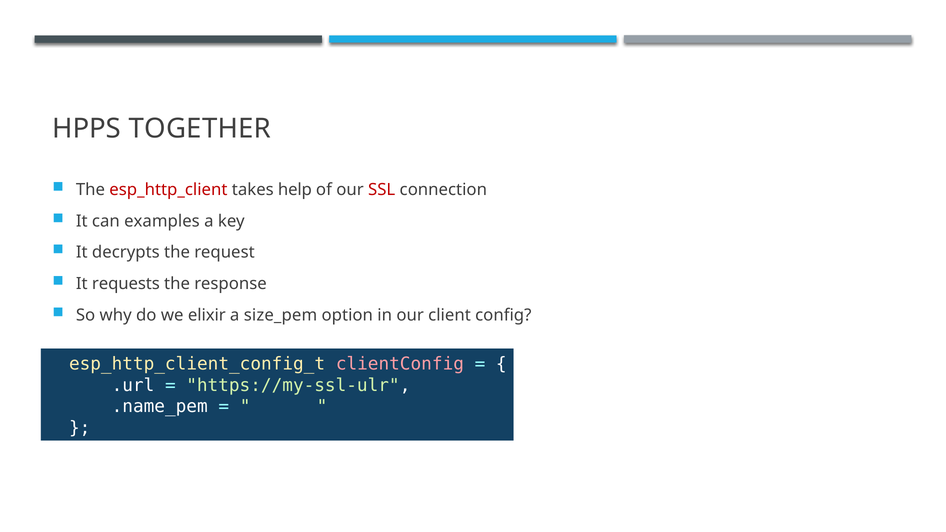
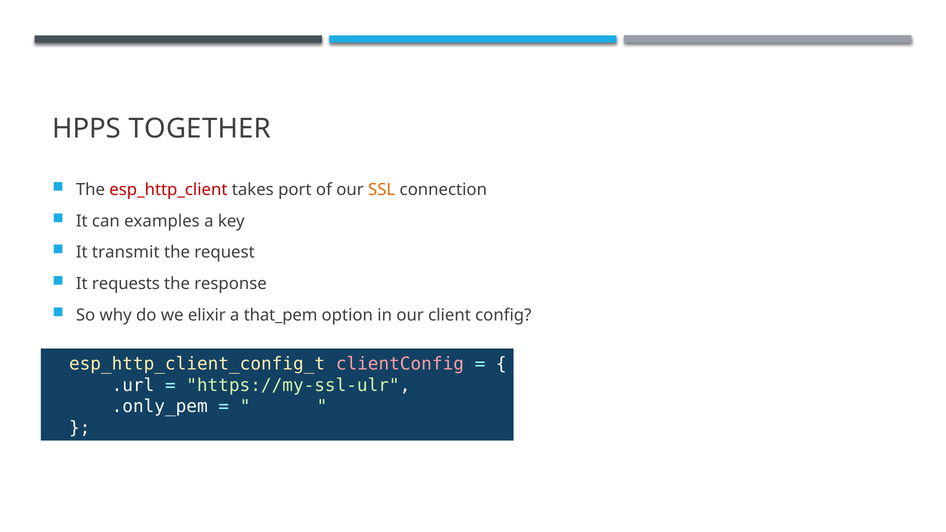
help: help -> port
SSL colour: red -> orange
decrypts: decrypts -> transmit
size_pem: size_pem -> that_pem
.name_pem: .name_pem -> .only_pem
